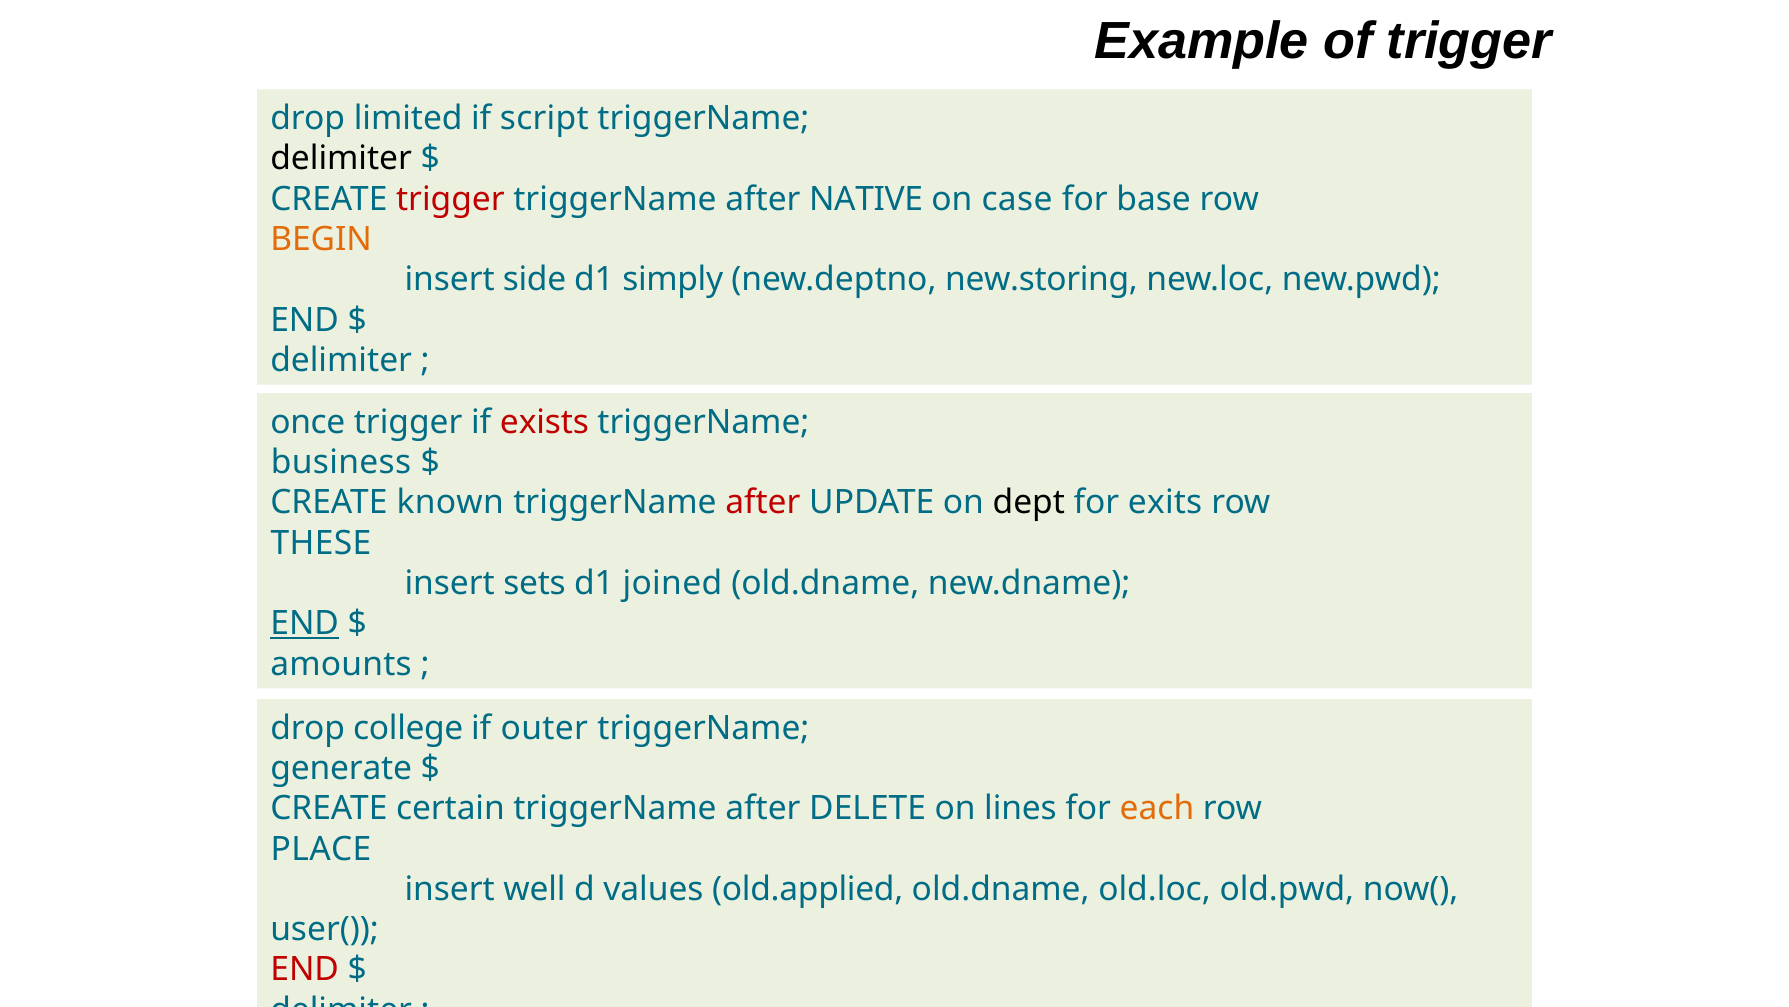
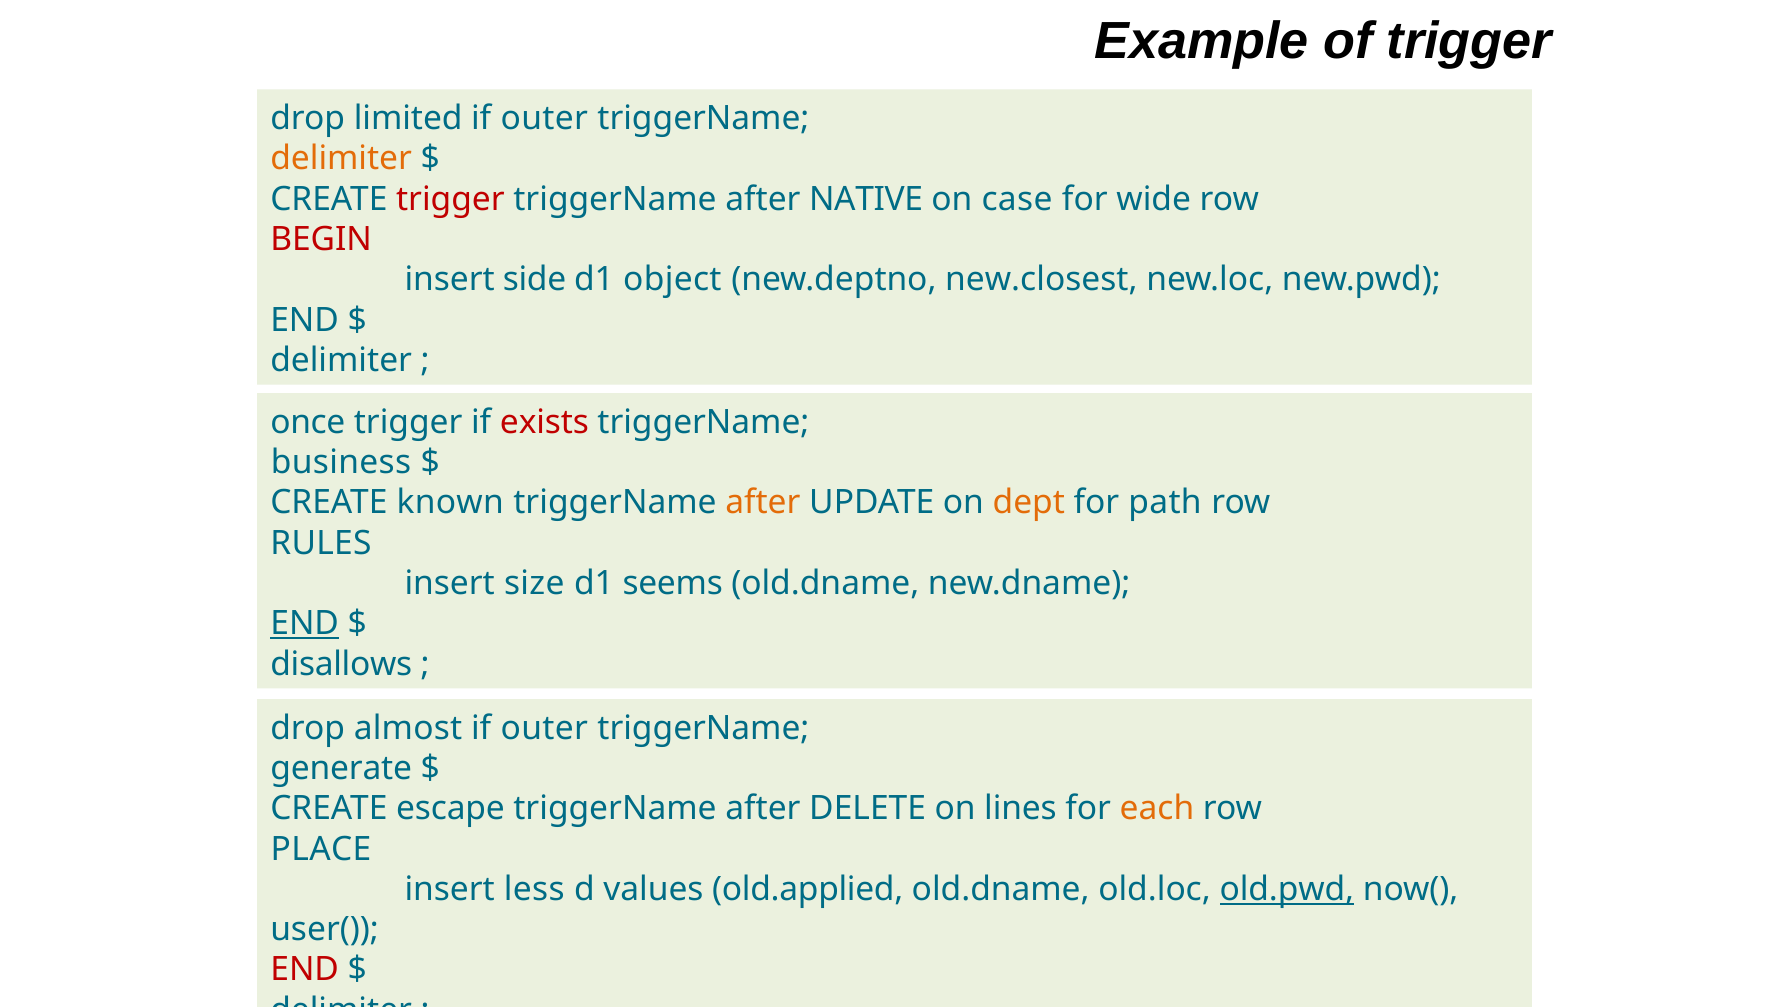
script at (544, 118): script -> outer
delimiter at (341, 159) colour: black -> orange
base: base -> wide
BEGIN colour: orange -> red
simply: simply -> object
new.storing: new.storing -> new.closest
after at (763, 503) colour: red -> orange
dept colour: black -> orange
exits: exits -> path
THESE: THESE -> RULES
sets: sets -> size
joined: joined -> seems
amounts: amounts -> disallows
college: college -> almost
certain: certain -> escape
well: well -> less
old.pwd underline: none -> present
